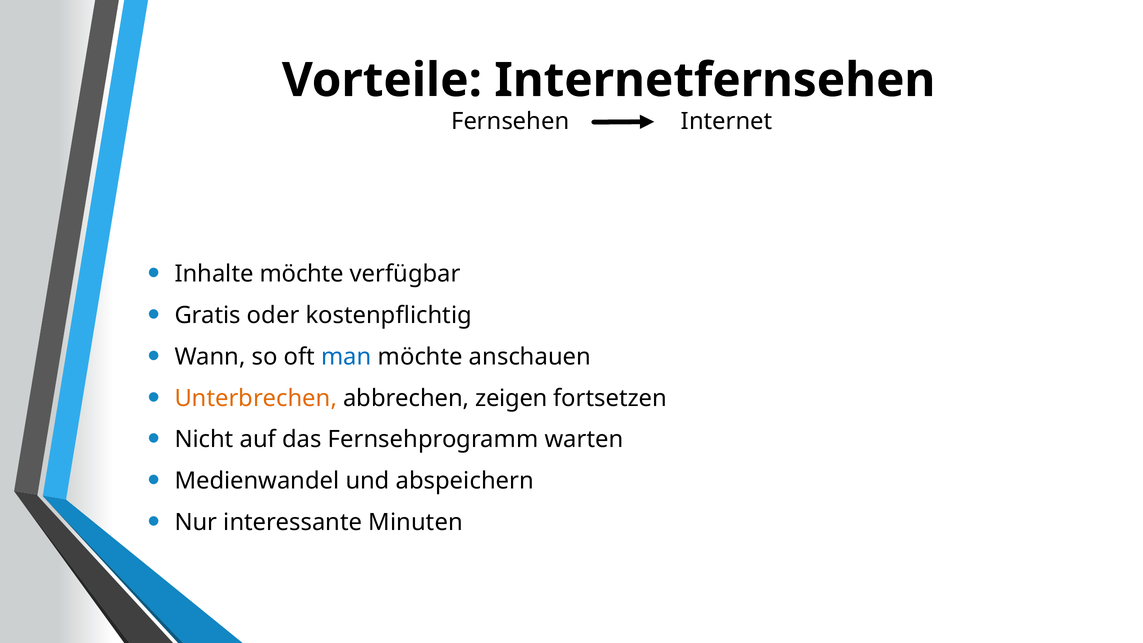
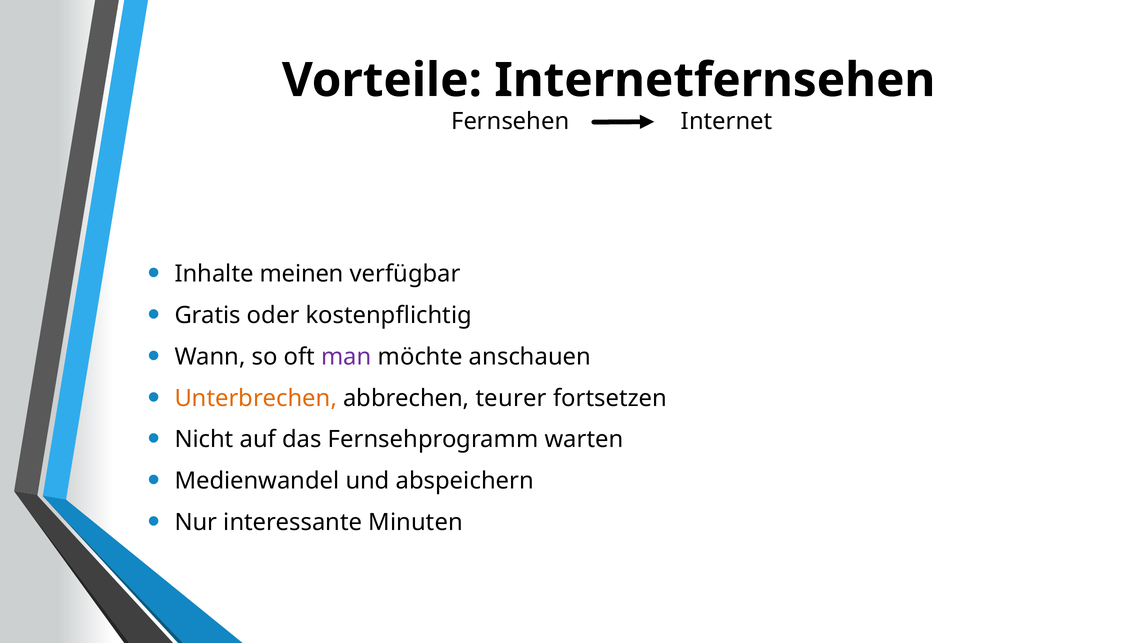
Inhalte möchte: möchte -> meinen
man colour: blue -> purple
zeigen: zeigen -> teurer
